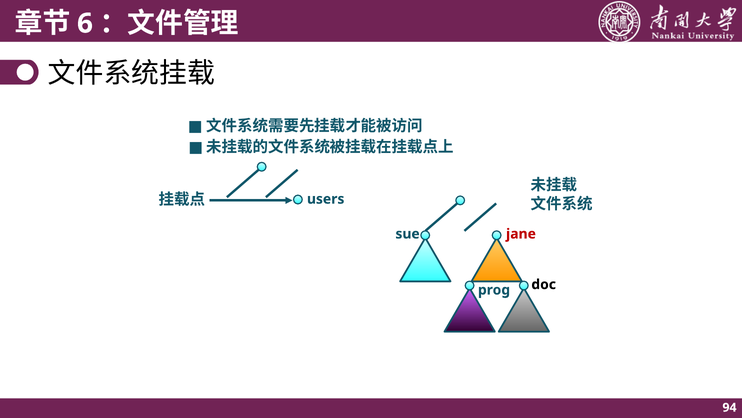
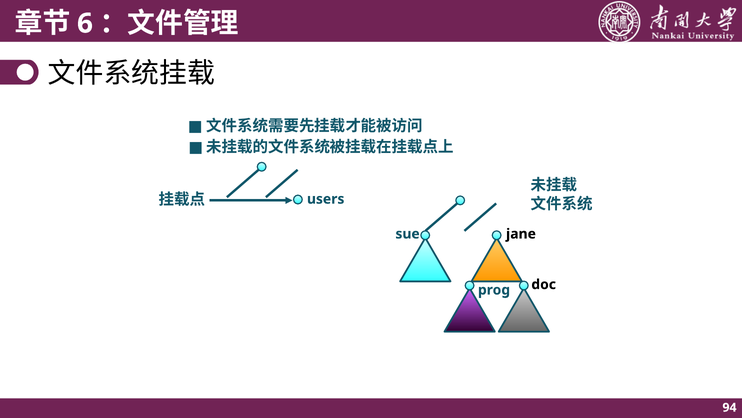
jane colour: red -> black
